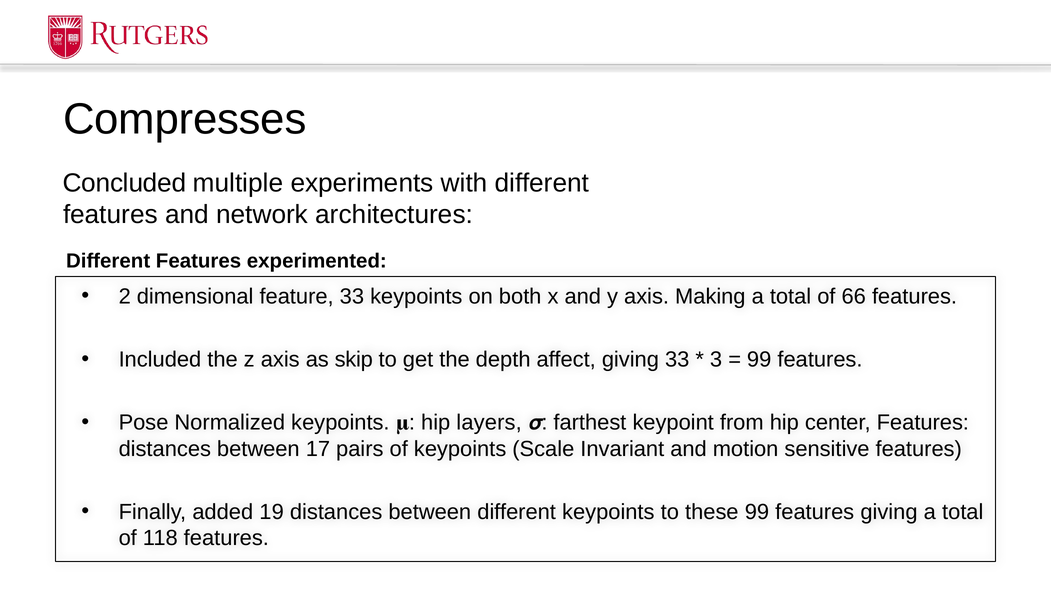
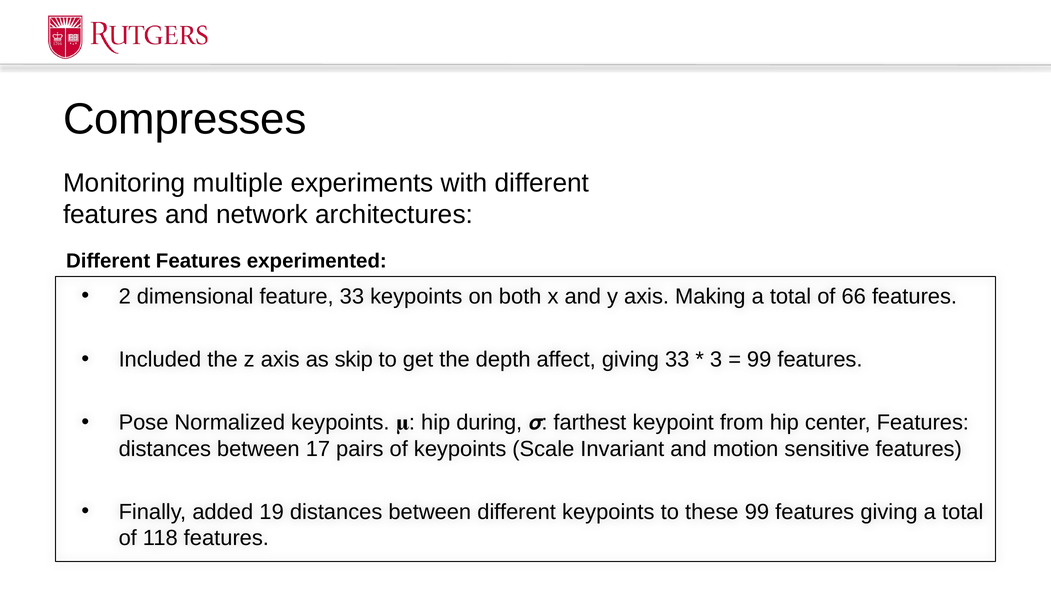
Concluded: Concluded -> Monitoring
layers: layers -> during
